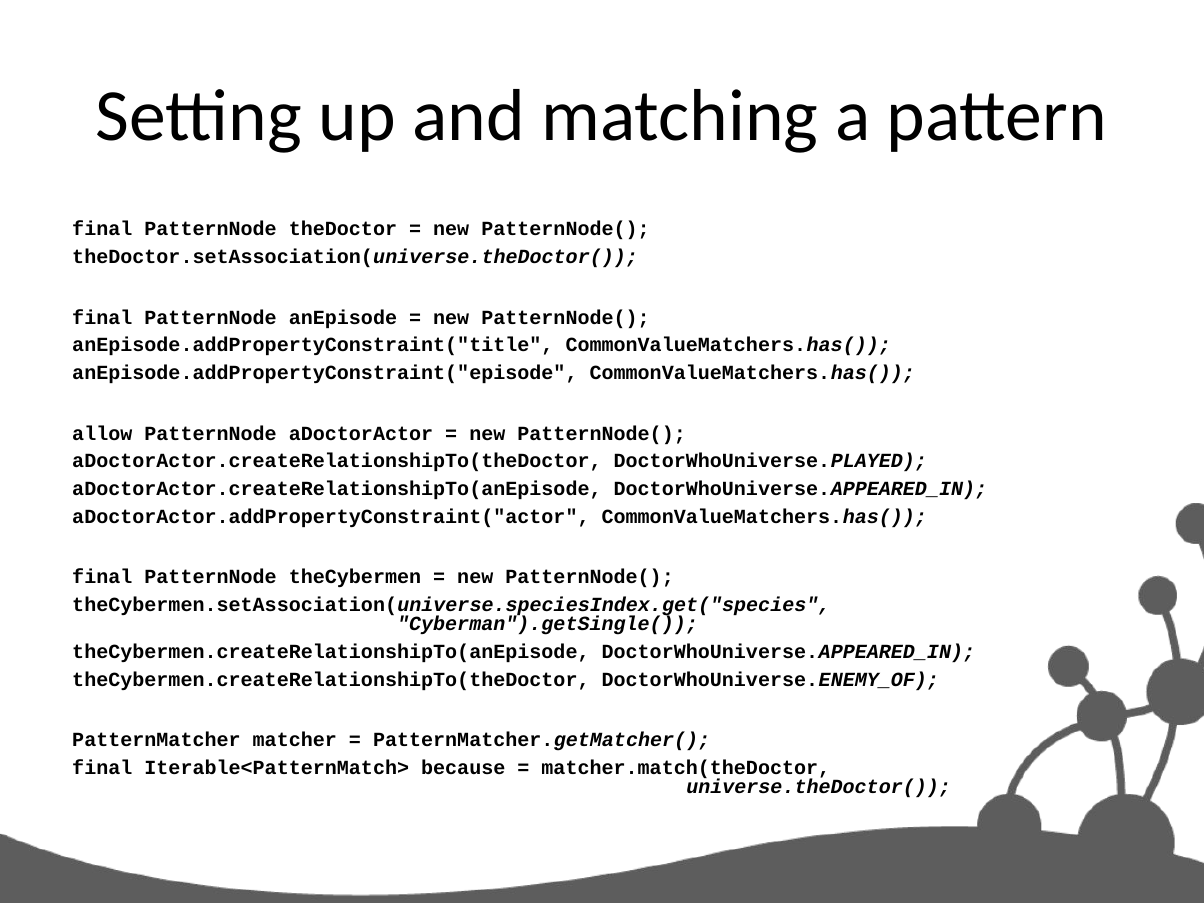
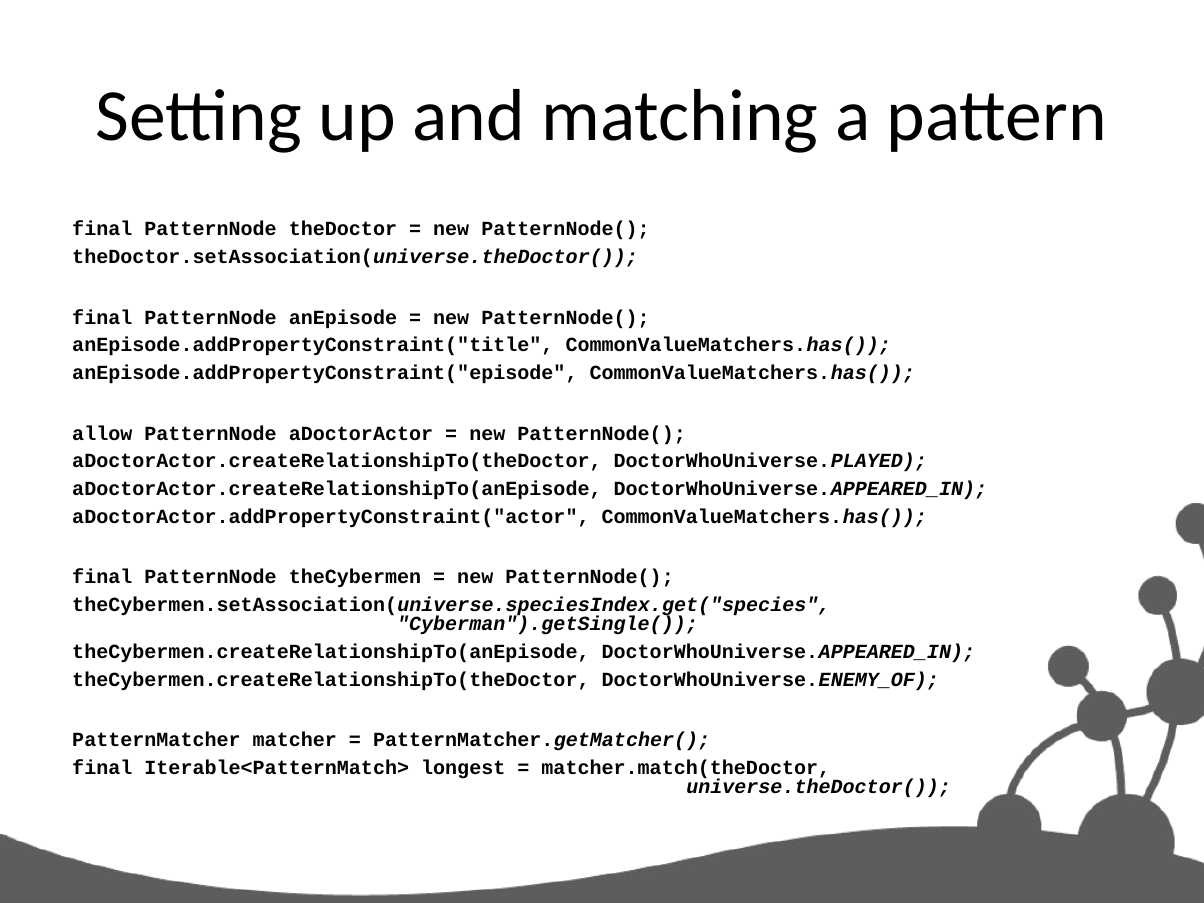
because: because -> longest
